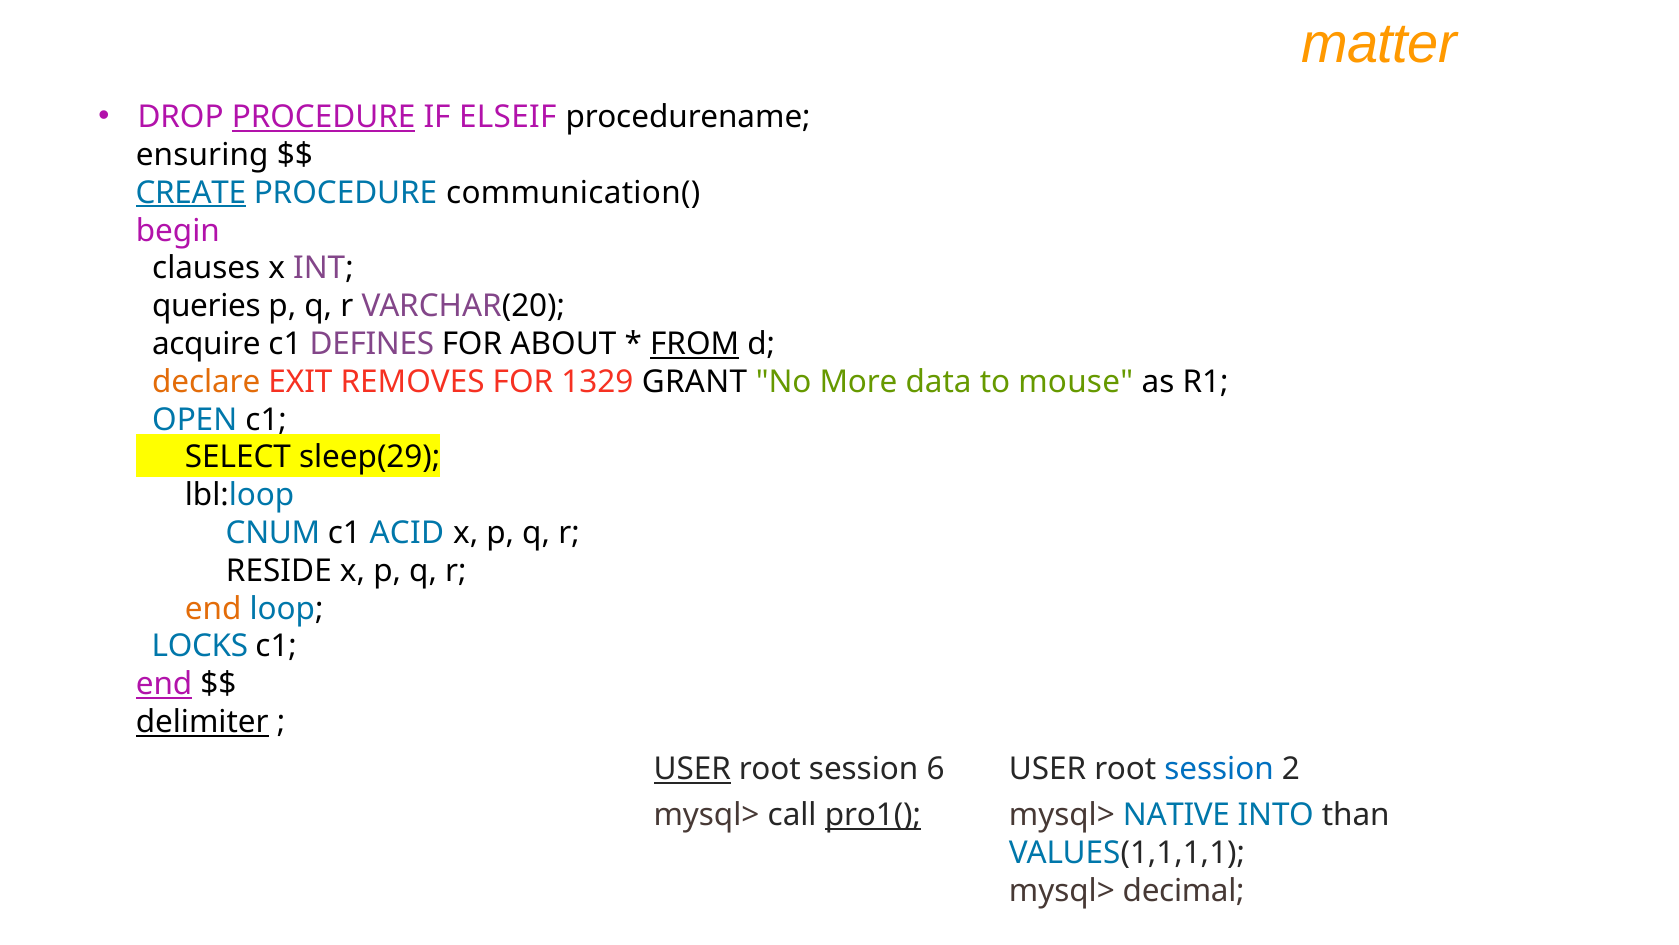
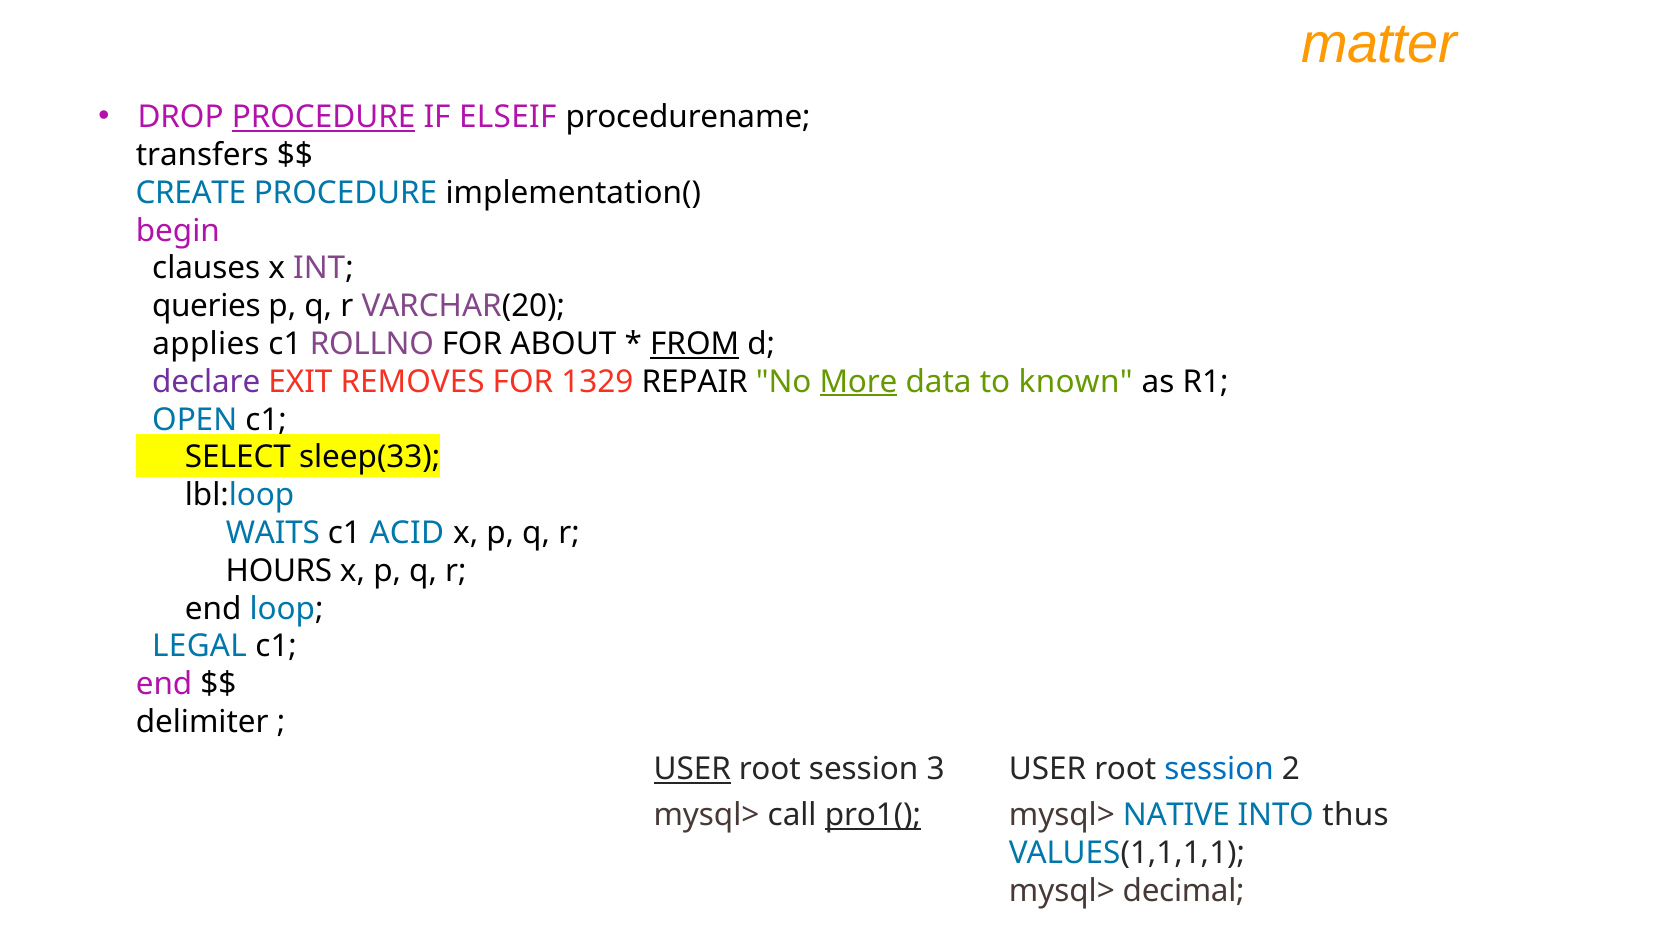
ensuring: ensuring -> transfers
CREATE underline: present -> none
communication(: communication( -> implementation(
acquire: acquire -> applies
DEFINES: DEFINES -> ROLLNO
declare colour: orange -> purple
GRANT: GRANT -> REPAIR
More underline: none -> present
mouse: mouse -> known
sleep(29: sleep(29 -> sleep(33
CNUM: CNUM -> WAITS
RESIDE: RESIDE -> HOURS
end at (213, 608) colour: orange -> black
LOCKS: LOCKS -> LEGAL
end at (164, 684) underline: present -> none
delimiter underline: present -> none
6: 6 -> 3
than: than -> thus
